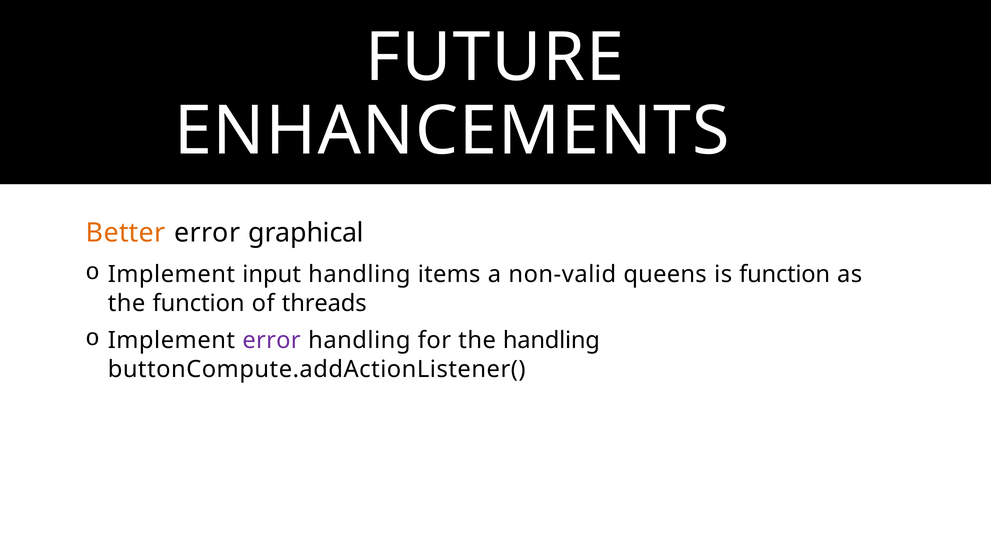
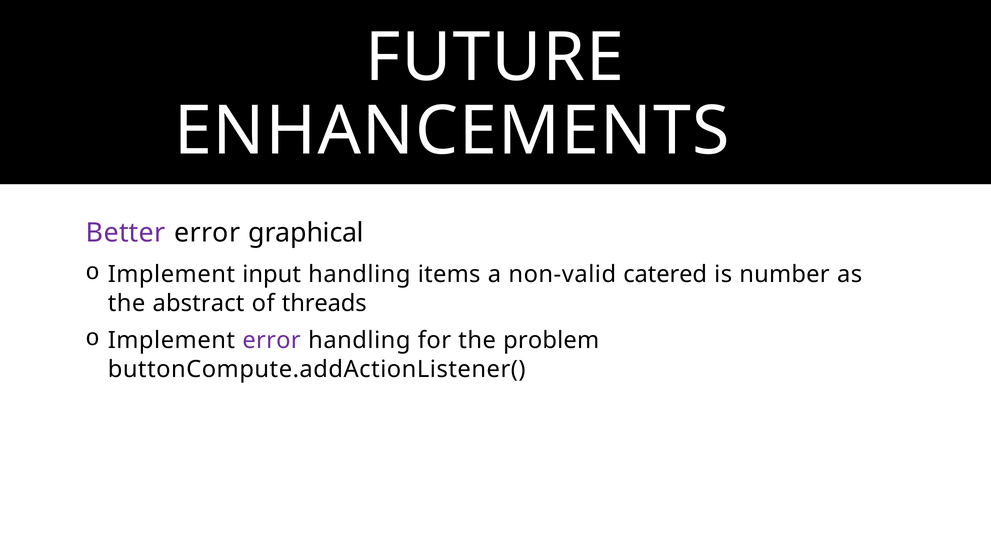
Better colour: orange -> purple
queens: queens -> catered
is function: function -> number
the function: function -> abstract
the handling: handling -> problem
